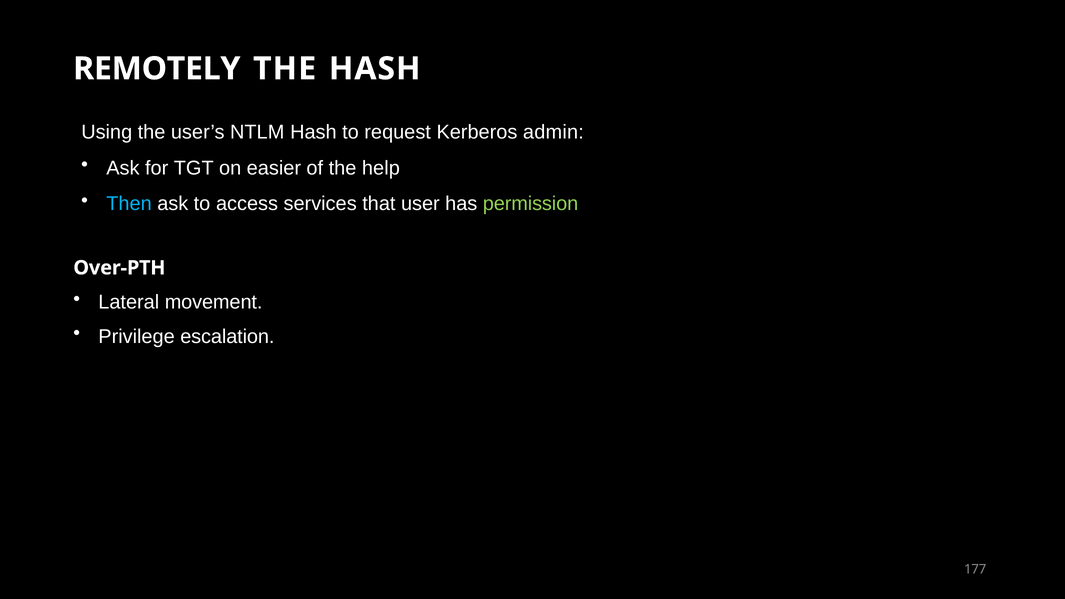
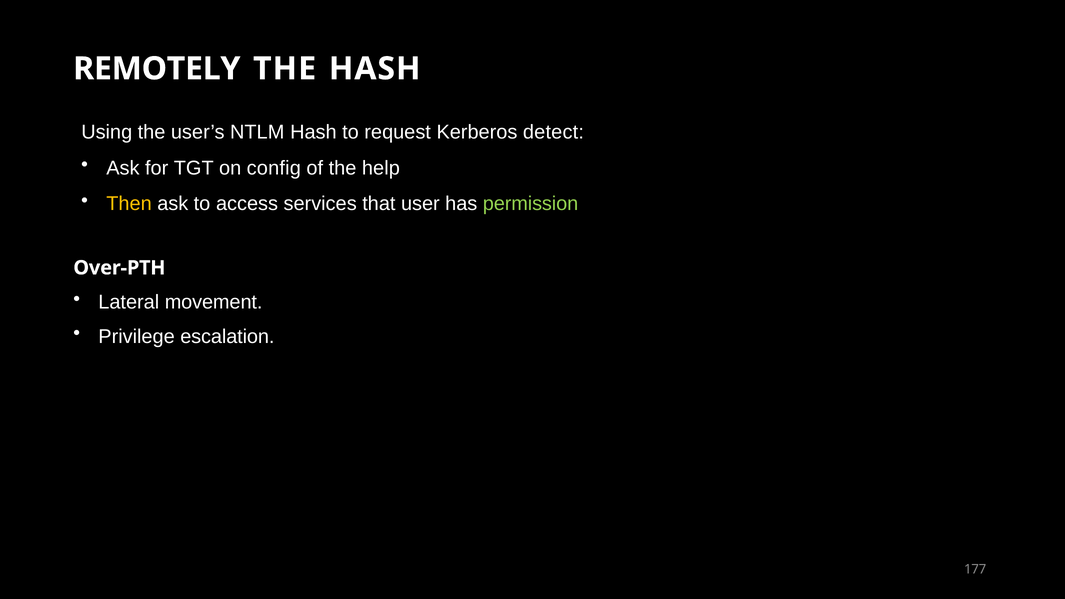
admin: admin -> detect
easier: easier -> config
Then colour: light blue -> yellow
